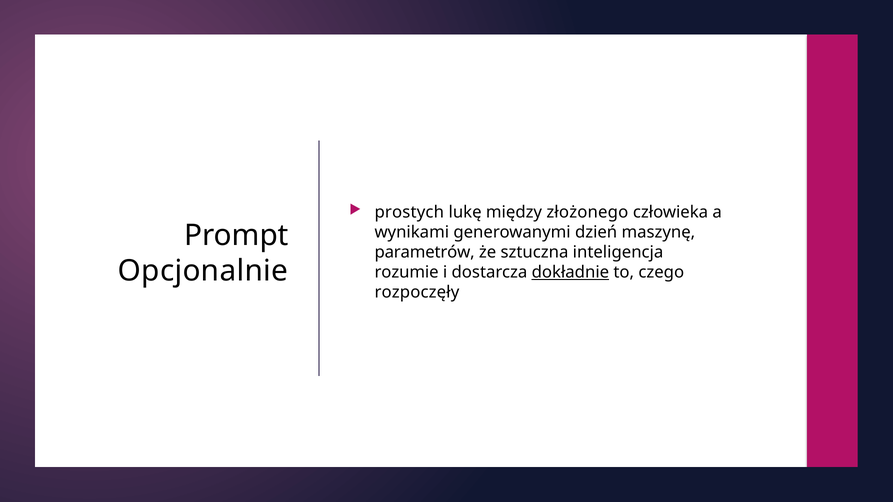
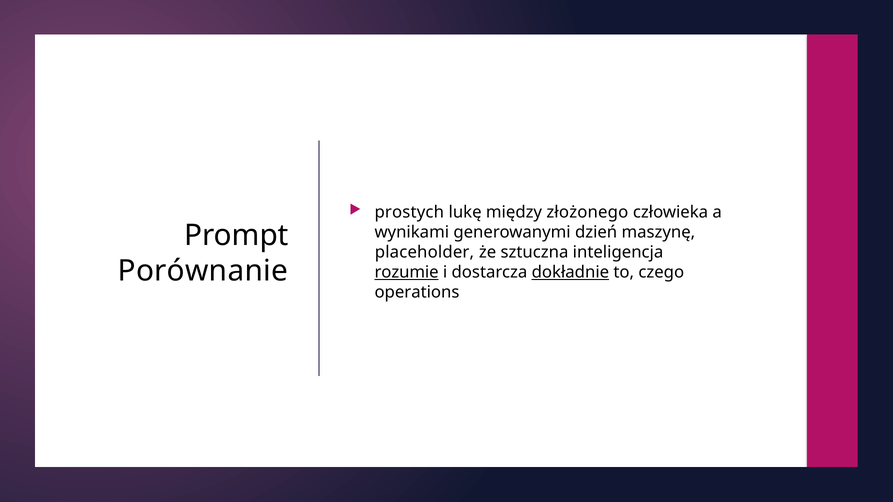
parametrów: parametrów -> placeholder
Opcjonalnie: Opcjonalnie -> Porównanie
rozumie underline: none -> present
rozpoczęły: rozpoczęły -> operations
